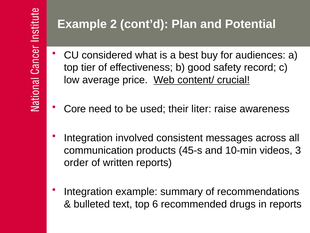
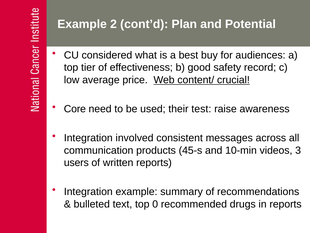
liter: liter -> test
order: order -> users
6: 6 -> 0
